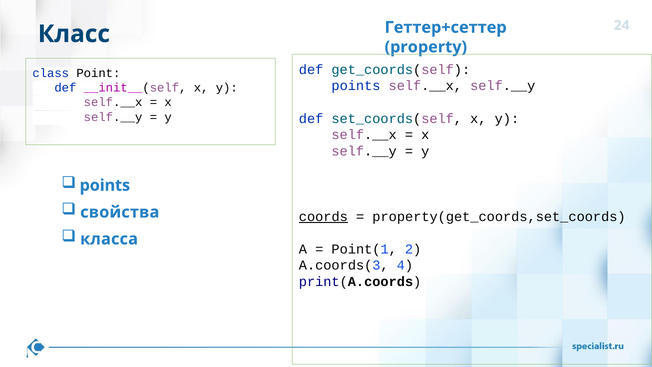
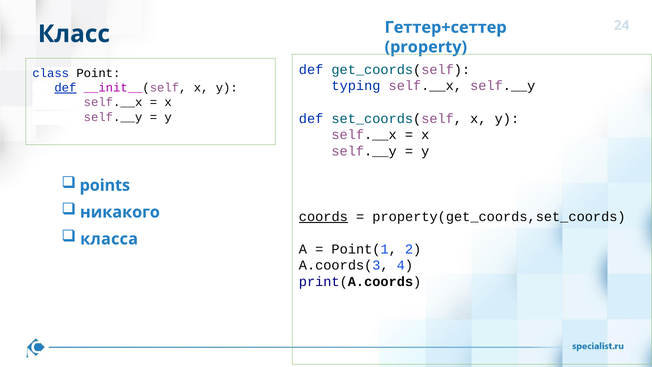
points at (356, 86): points -> typing
def at (65, 88) underline: none -> present
свойства: свойства -> никакого
